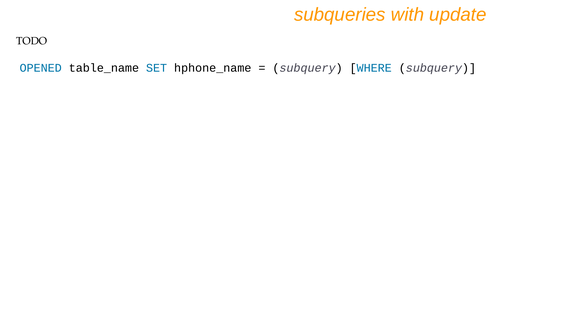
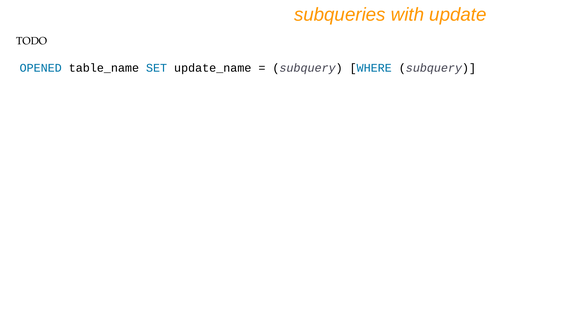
hphone_name: hphone_name -> update_name
